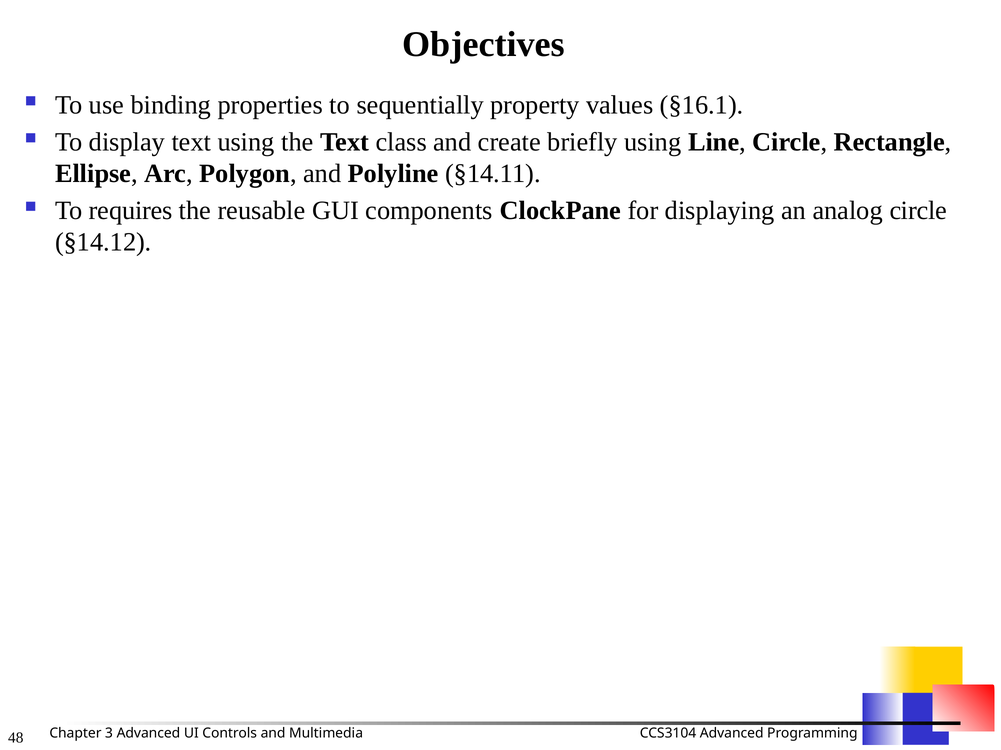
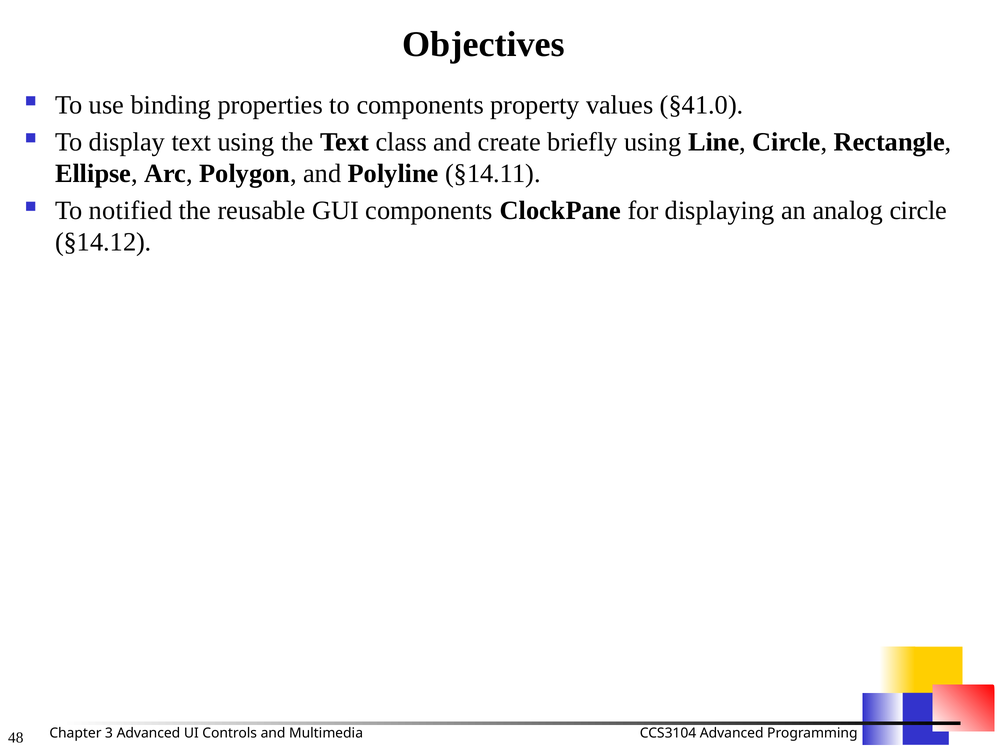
to sequentially: sequentially -> components
§16.1: §16.1 -> §41.0
requires: requires -> notified
